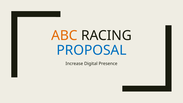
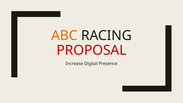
PROPOSAL colour: blue -> red
